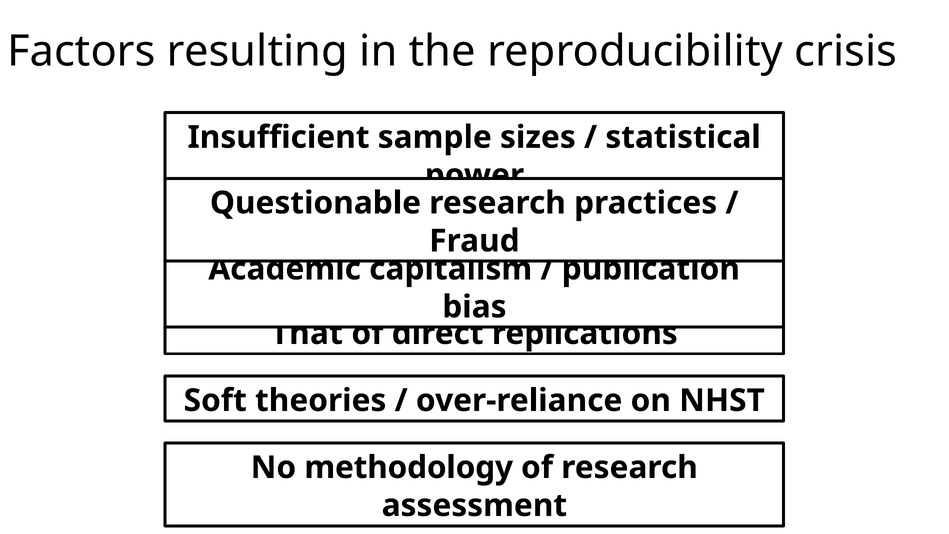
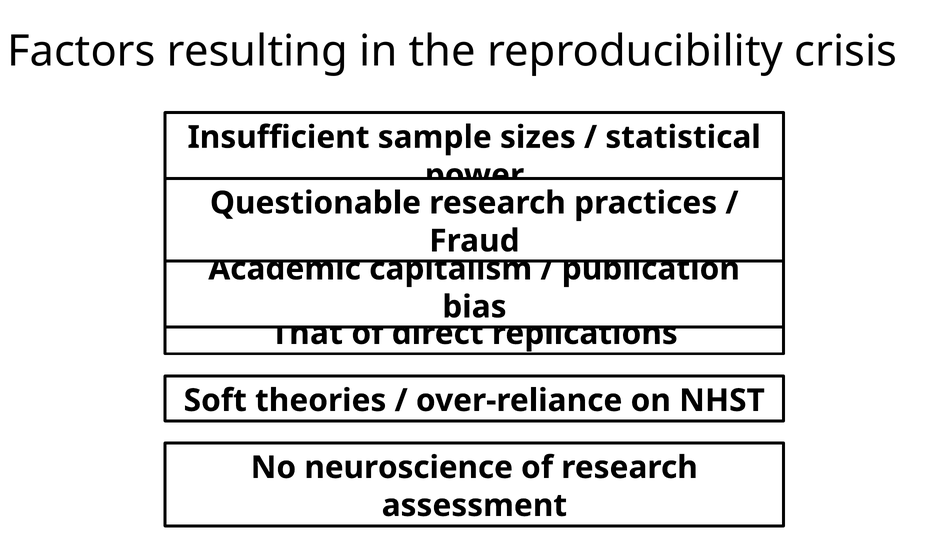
methodology: methodology -> neuroscience
